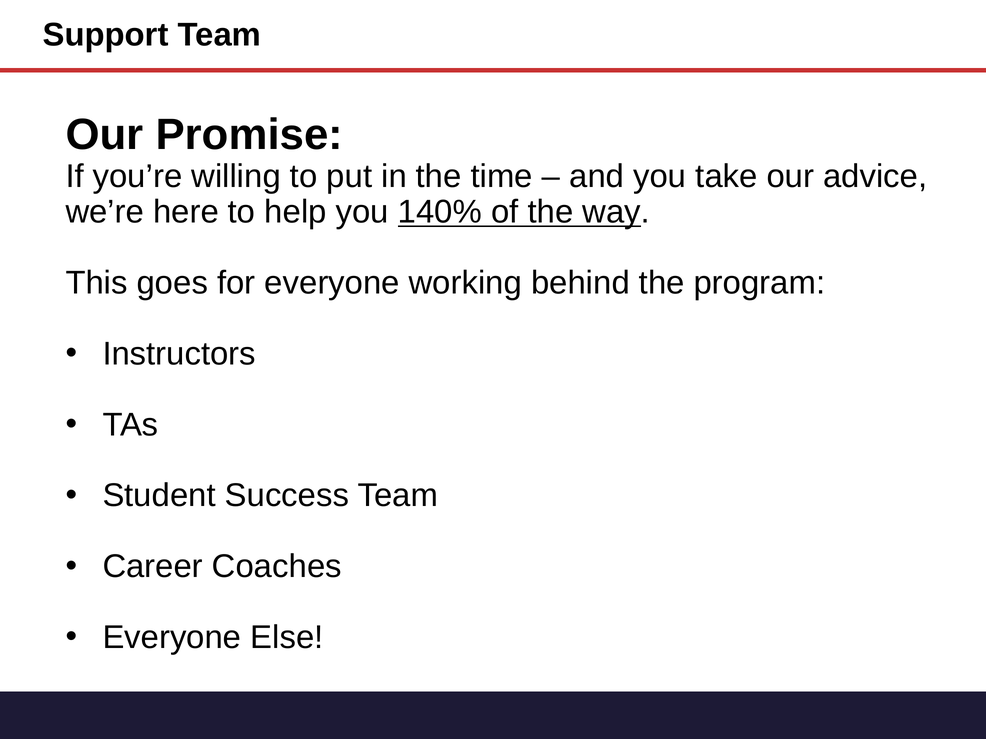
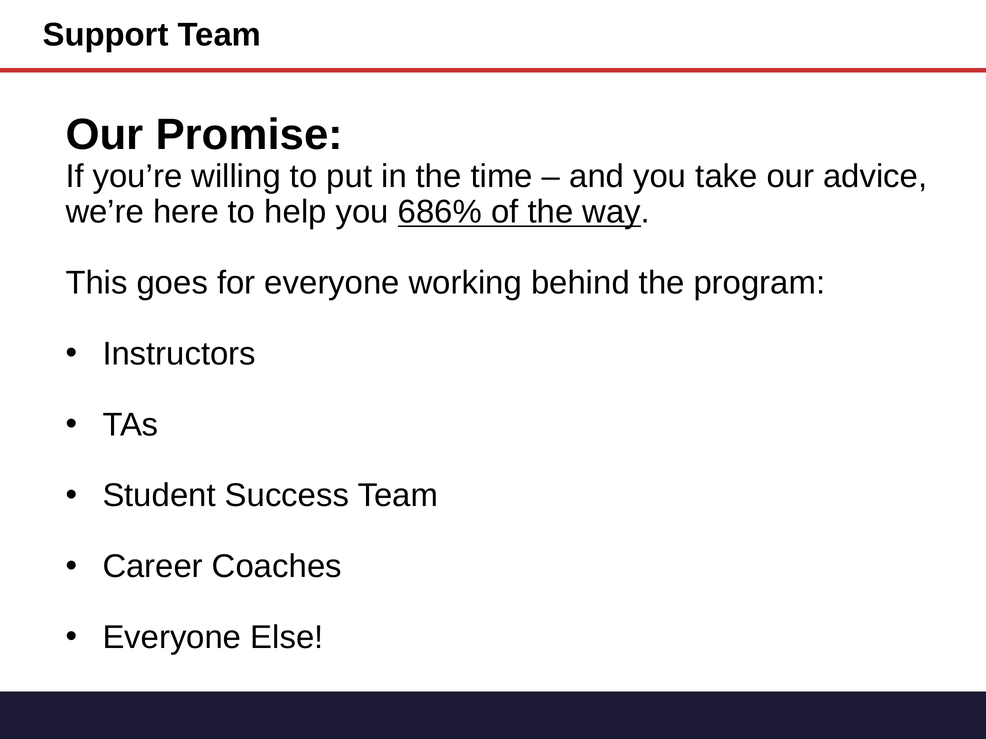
140%: 140% -> 686%
